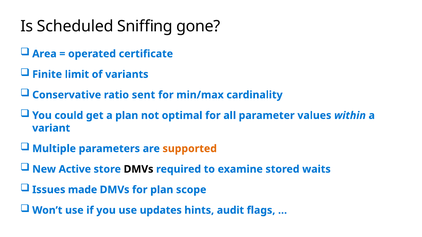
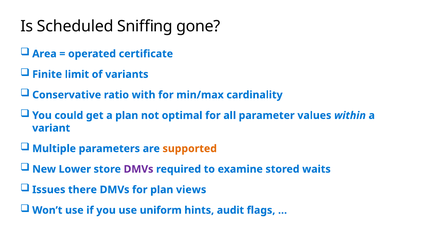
sent: sent -> with
Active: Active -> Lower
DMVs at (139, 169) colour: black -> purple
made: made -> there
scope: scope -> views
updates: updates -> uniform
